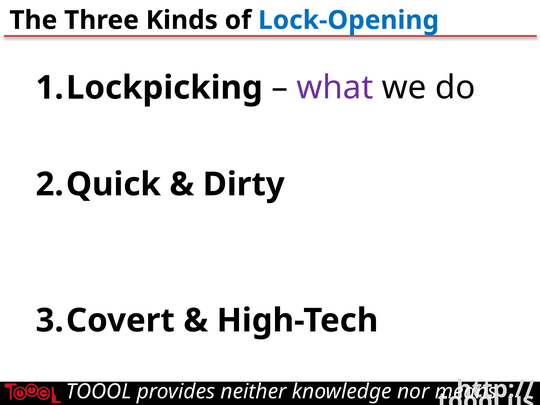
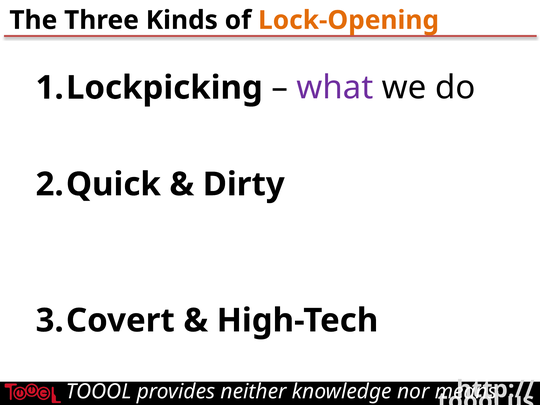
Lock-Opening colour: blue -> orange
